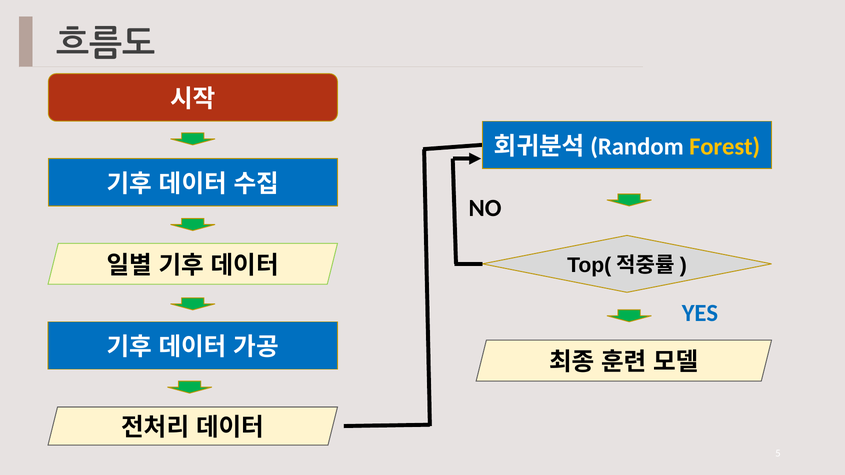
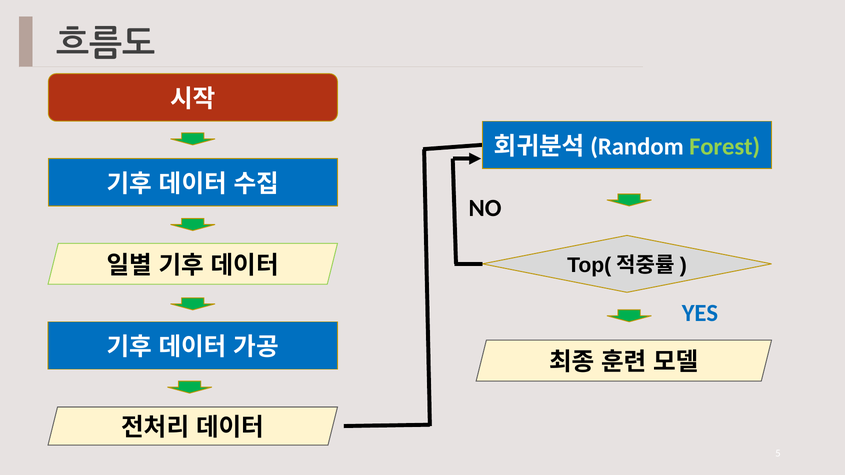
Forest colour: yellow -> light green
